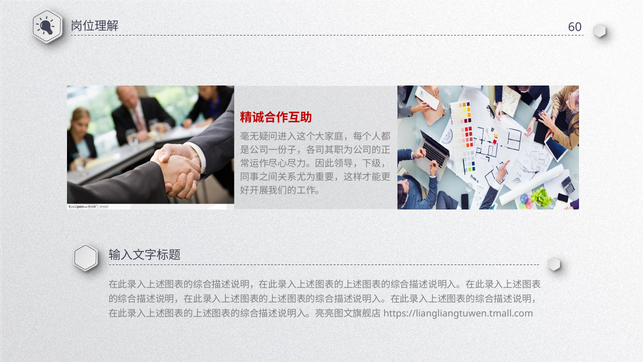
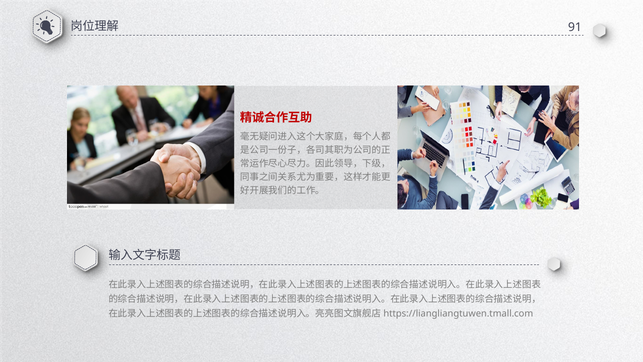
60: 60 -> 91
